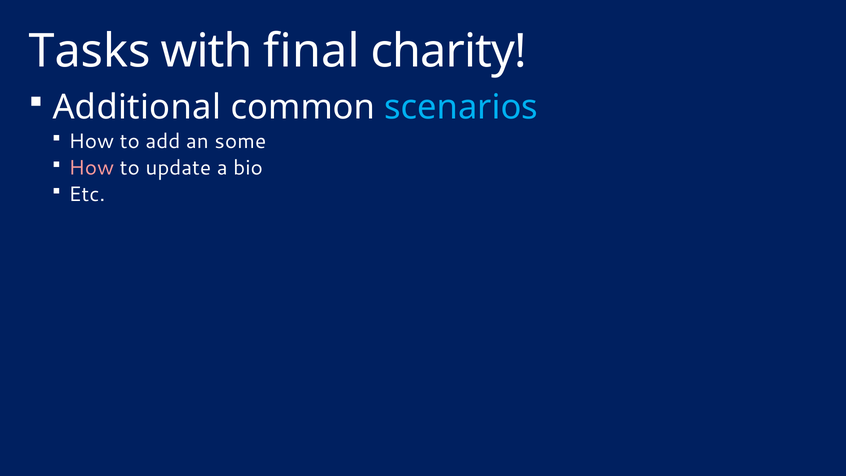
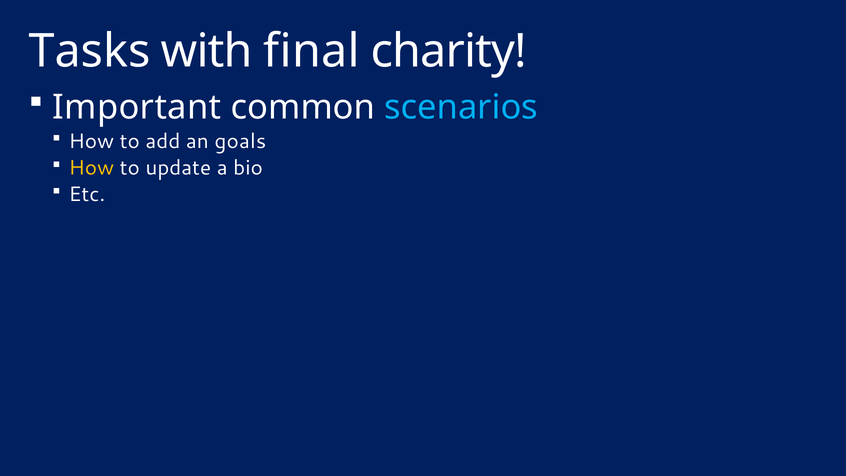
Additional: Additional -> Important
some: some -> goals
How at (91, 168) colour: pink -> yellow
